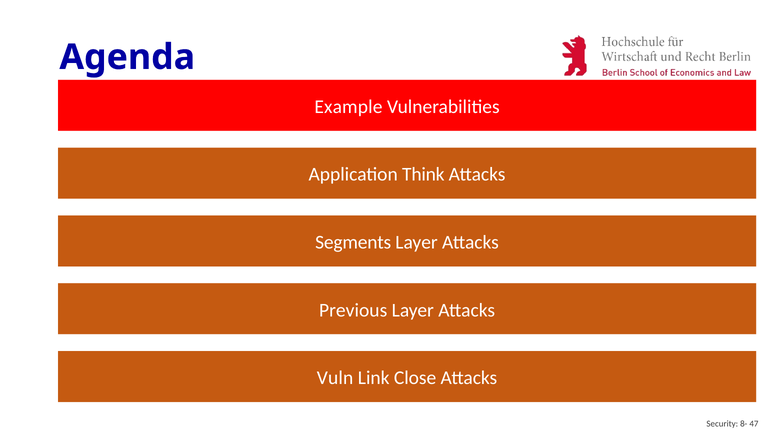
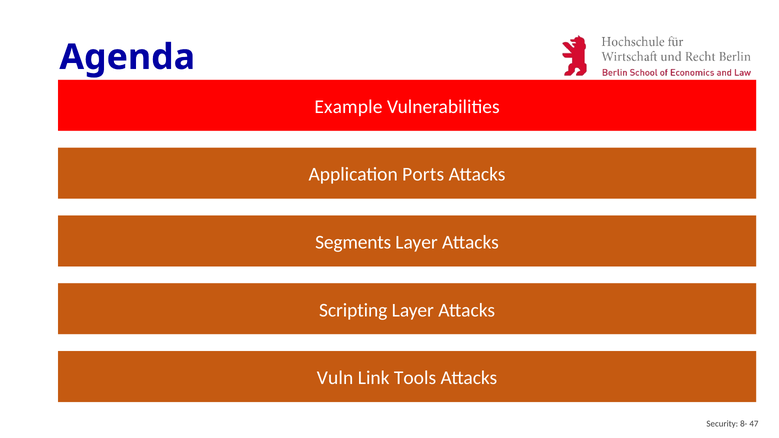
Think: Think -> Ports
Previous: Previous -> Scripting
Close: Close -> Tools
